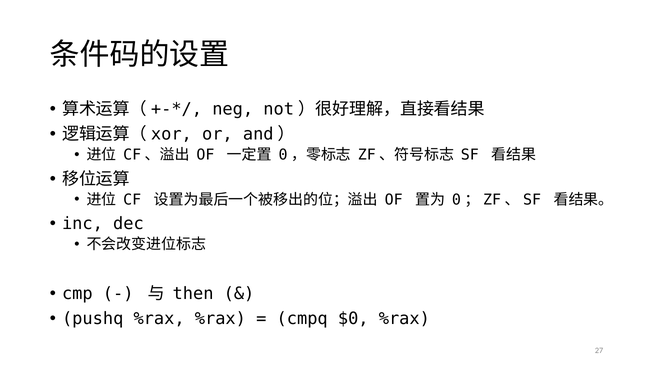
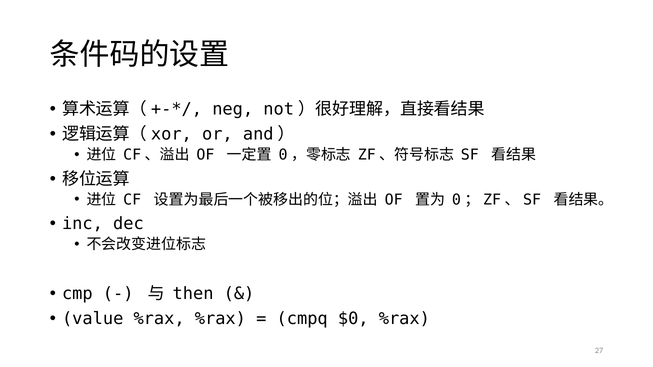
pushq: pushq -> value
